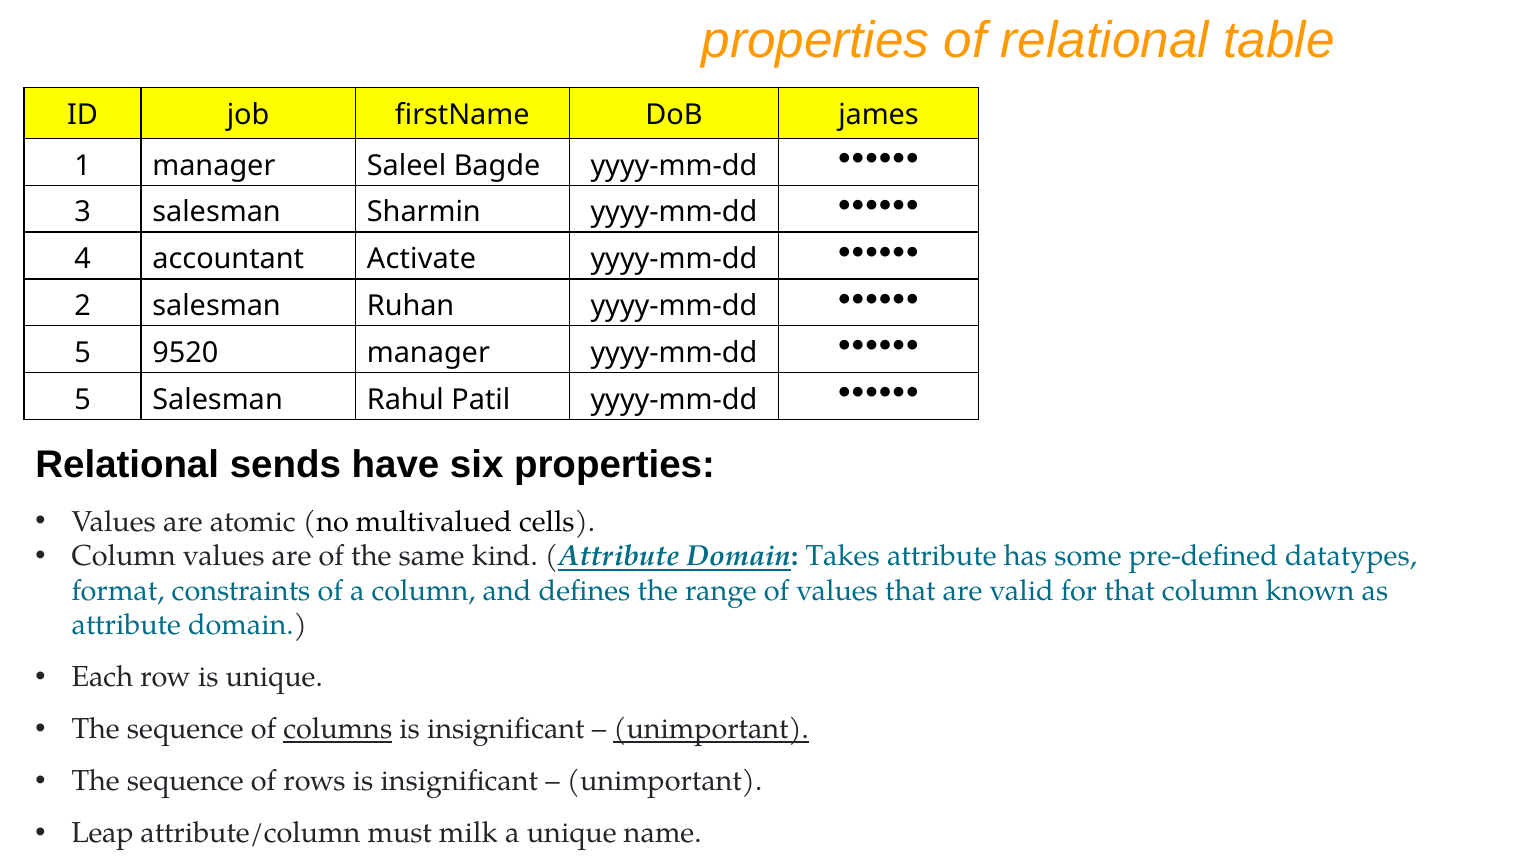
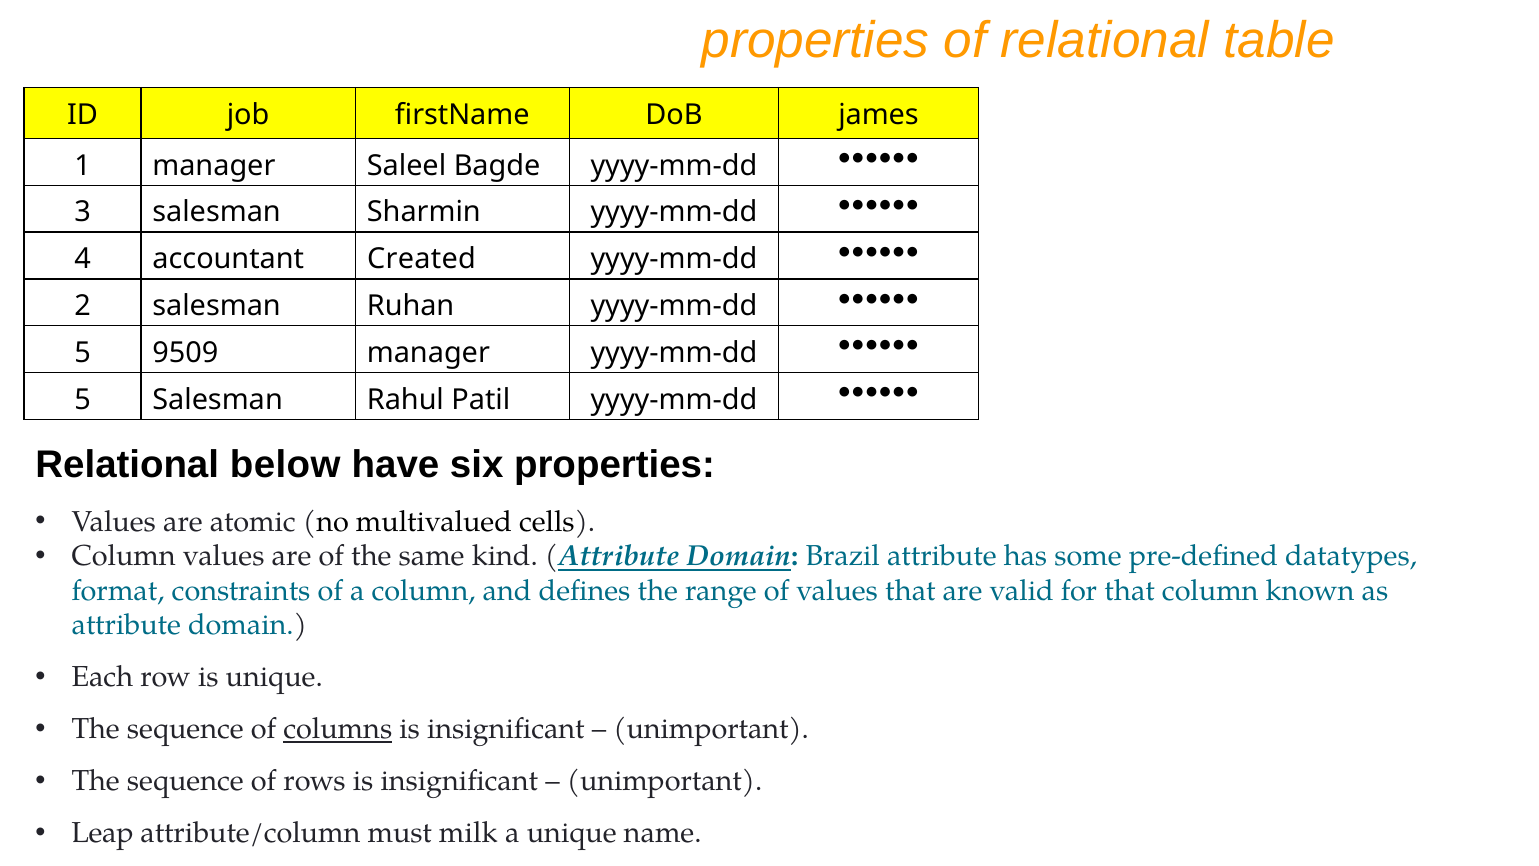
Activate: Activate -> Created
9520: 9520 -> 9509
sends: sends -> below
Takes: Takes -> Brazil
unimportant at (711, 729) underline: present -> none
